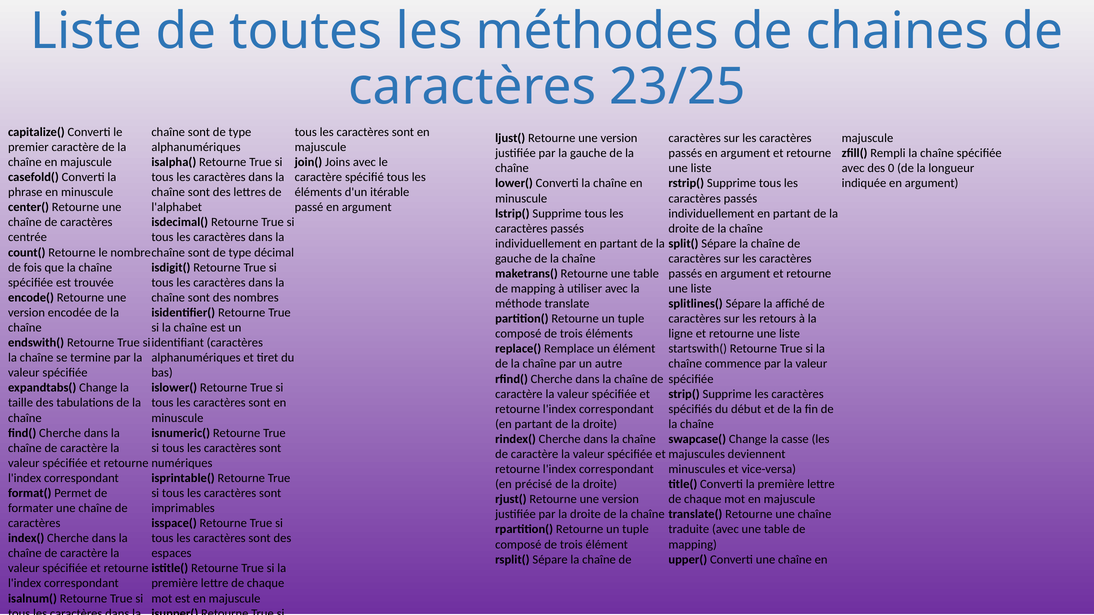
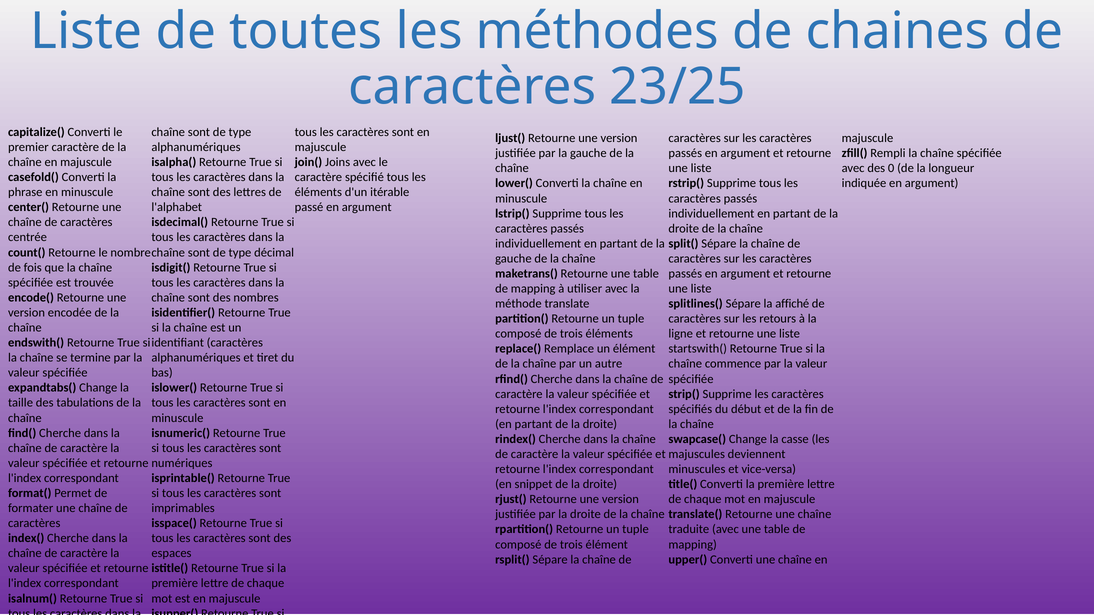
précisé: précisé -> snippet
